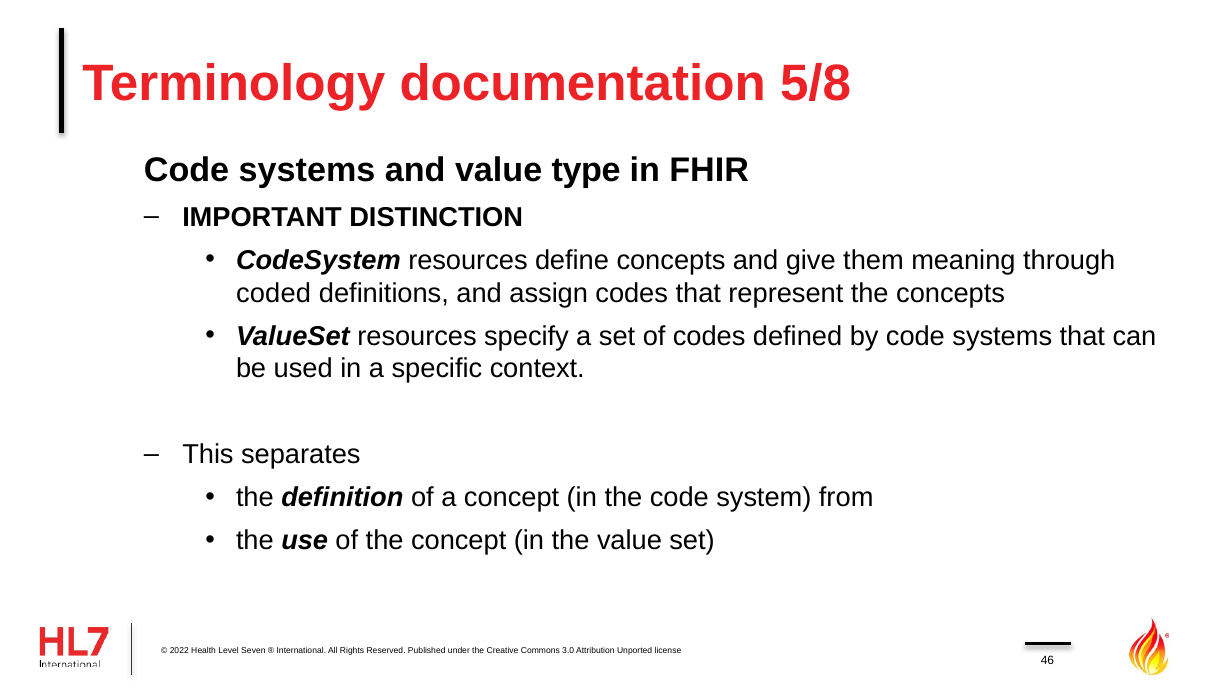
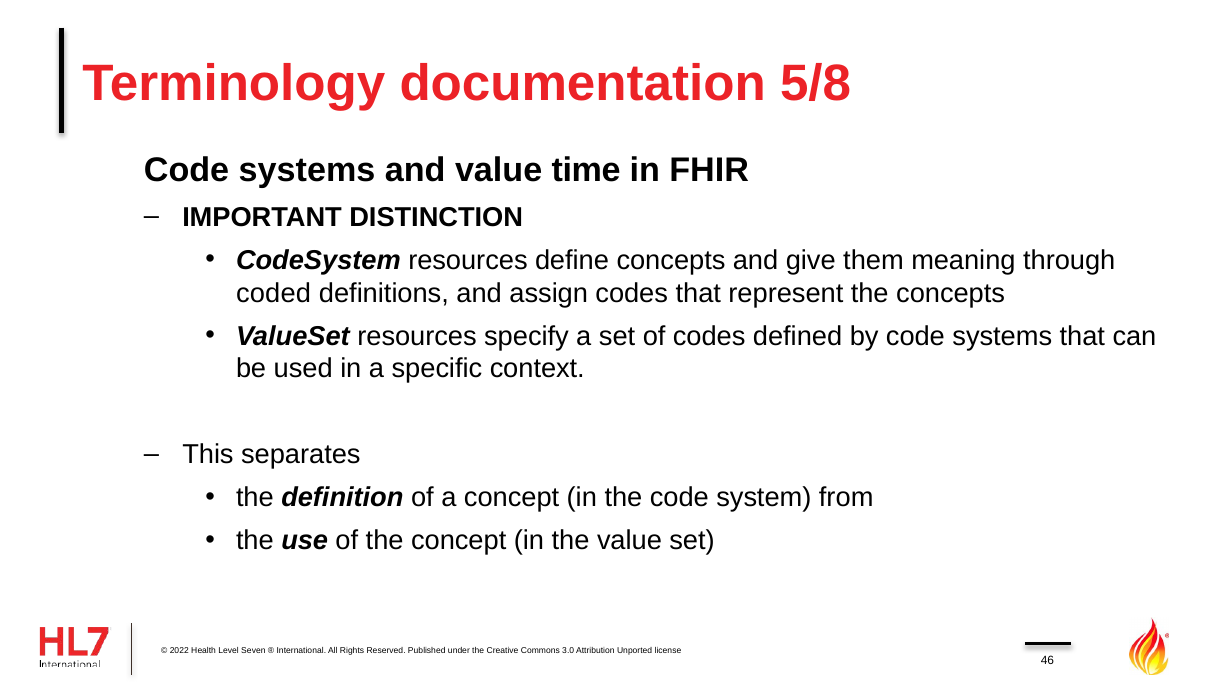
type: type -> time
